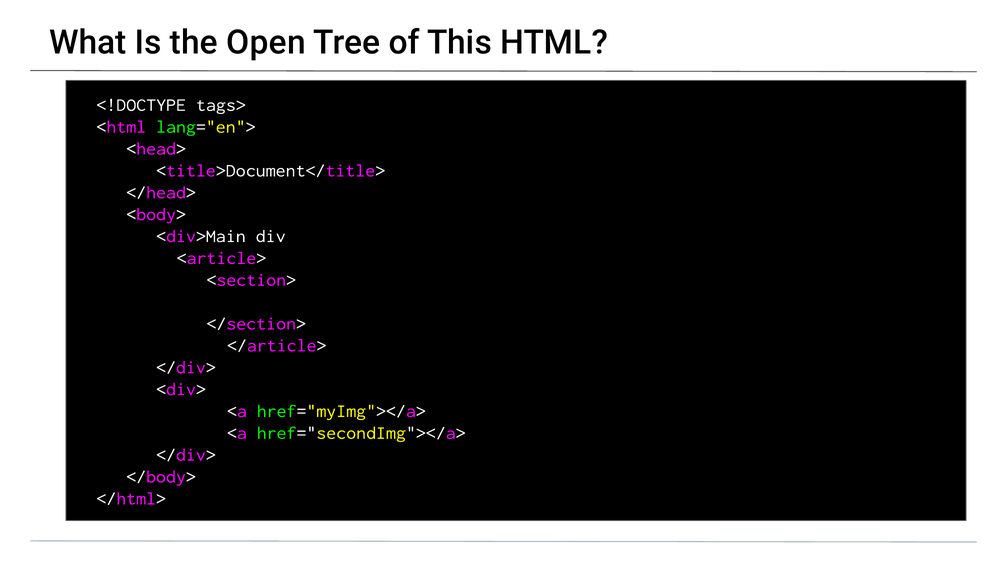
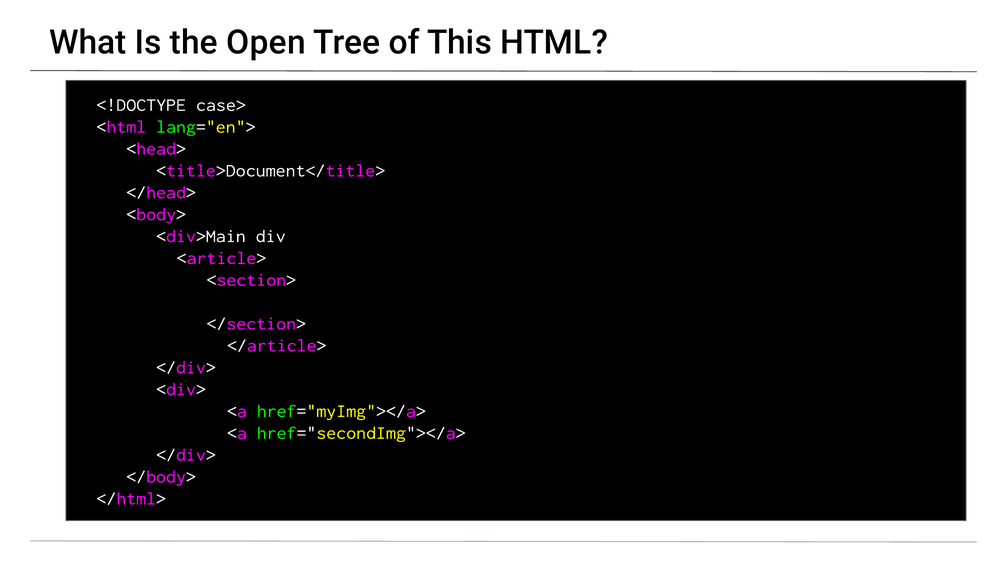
tags>: tags> -> case>
